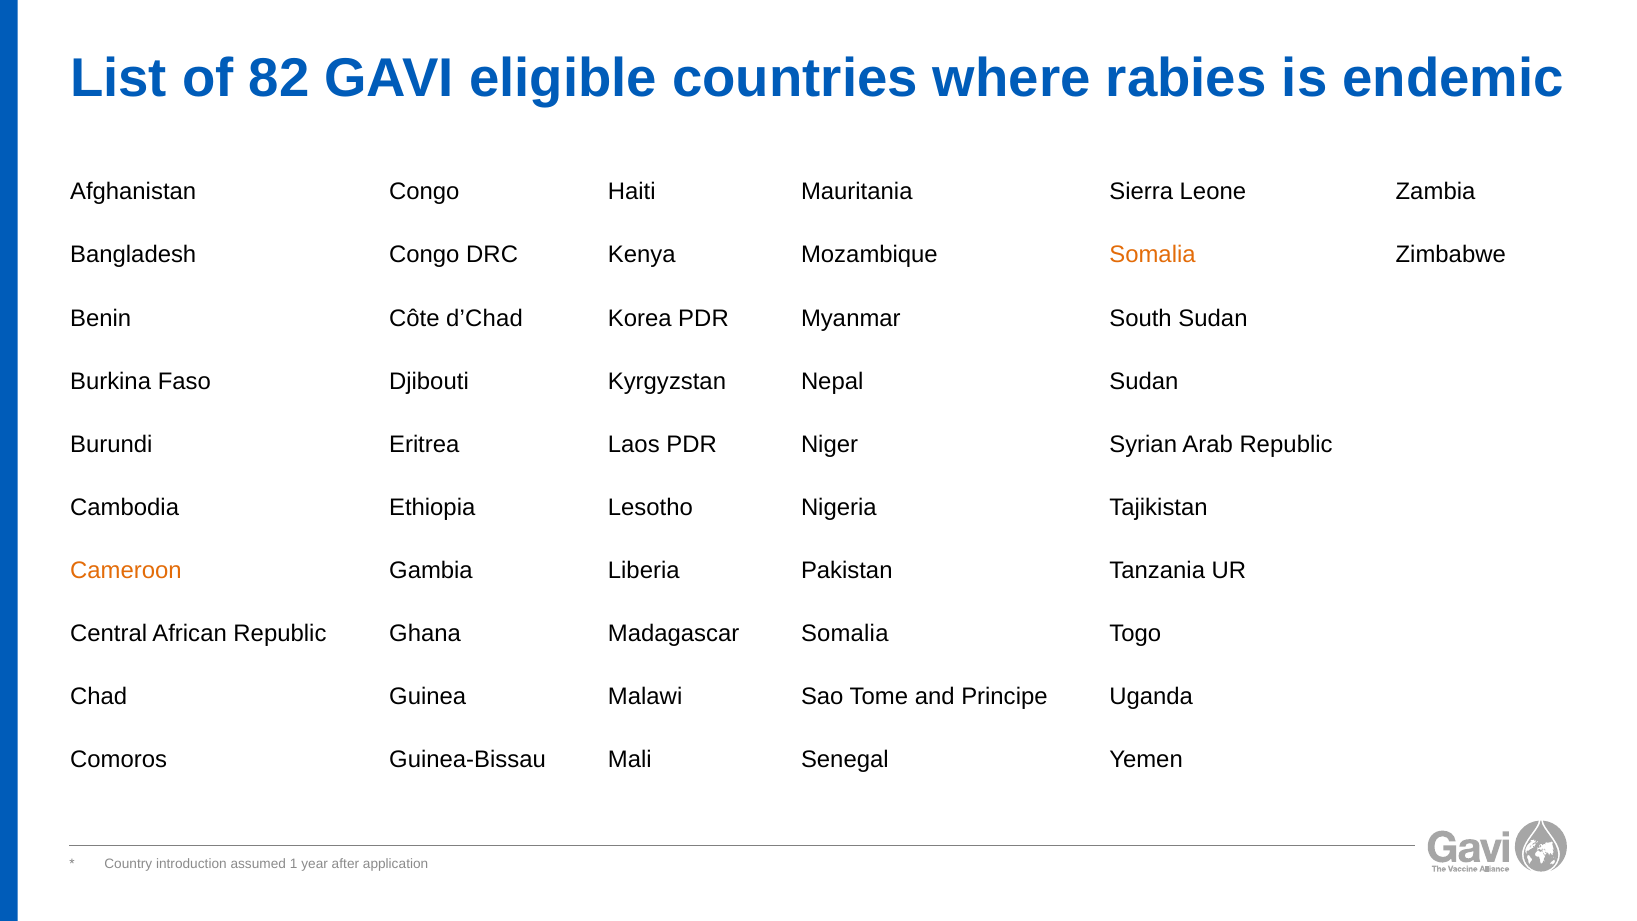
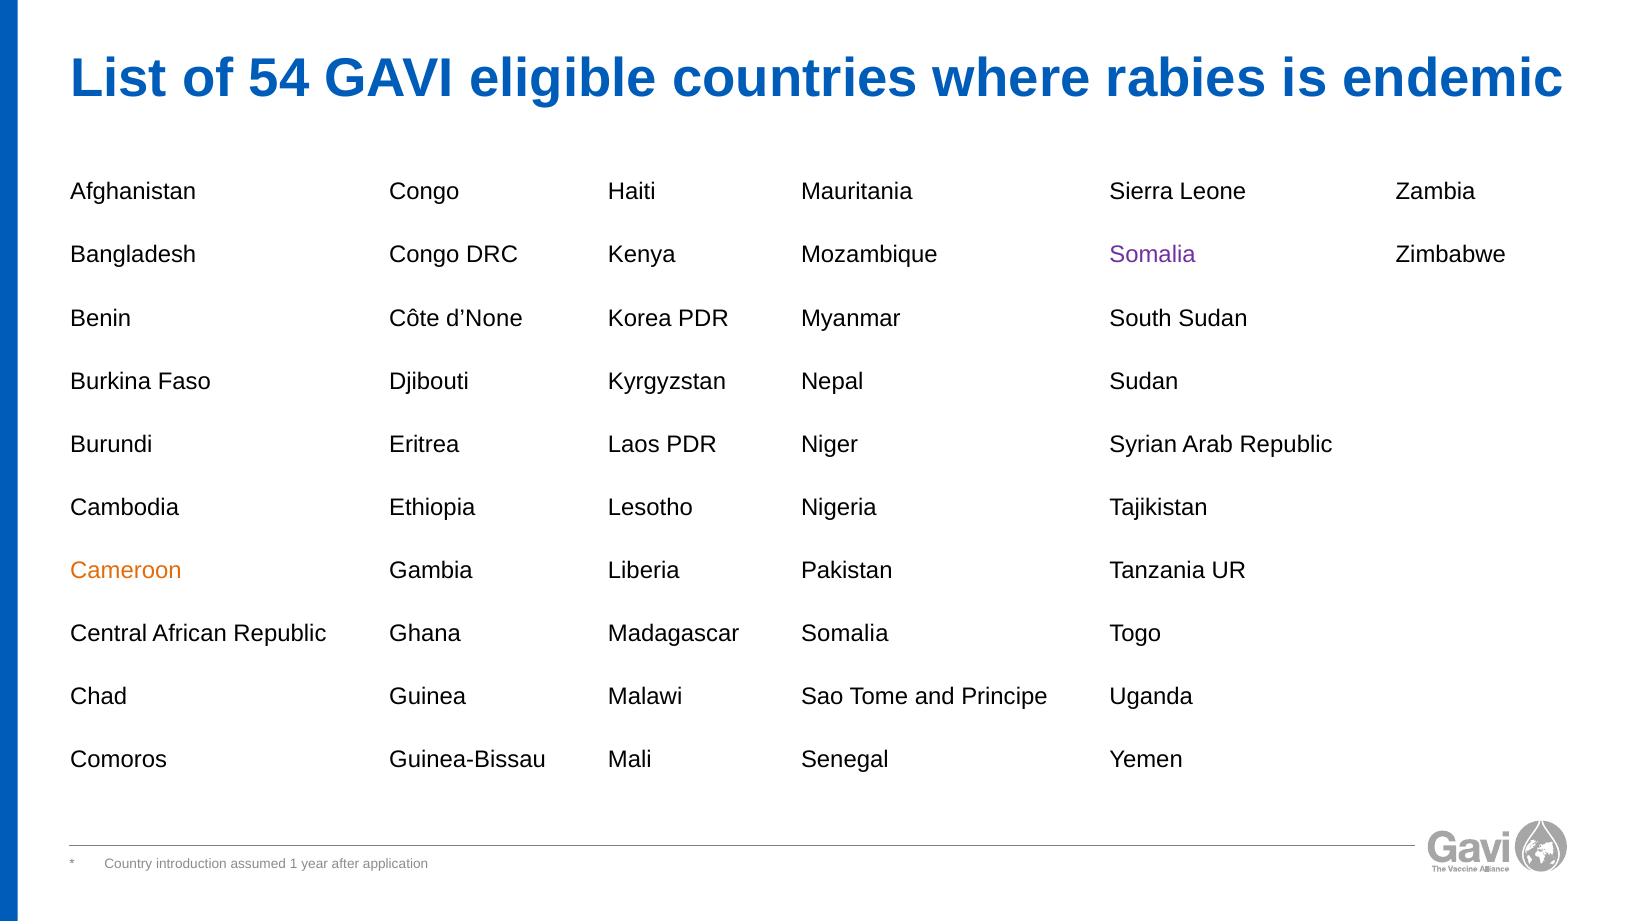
82: 82 -> 54
Somalia at (1153, 255) colour: orange -> purple
d’Chad: d’Chad -> d’None
